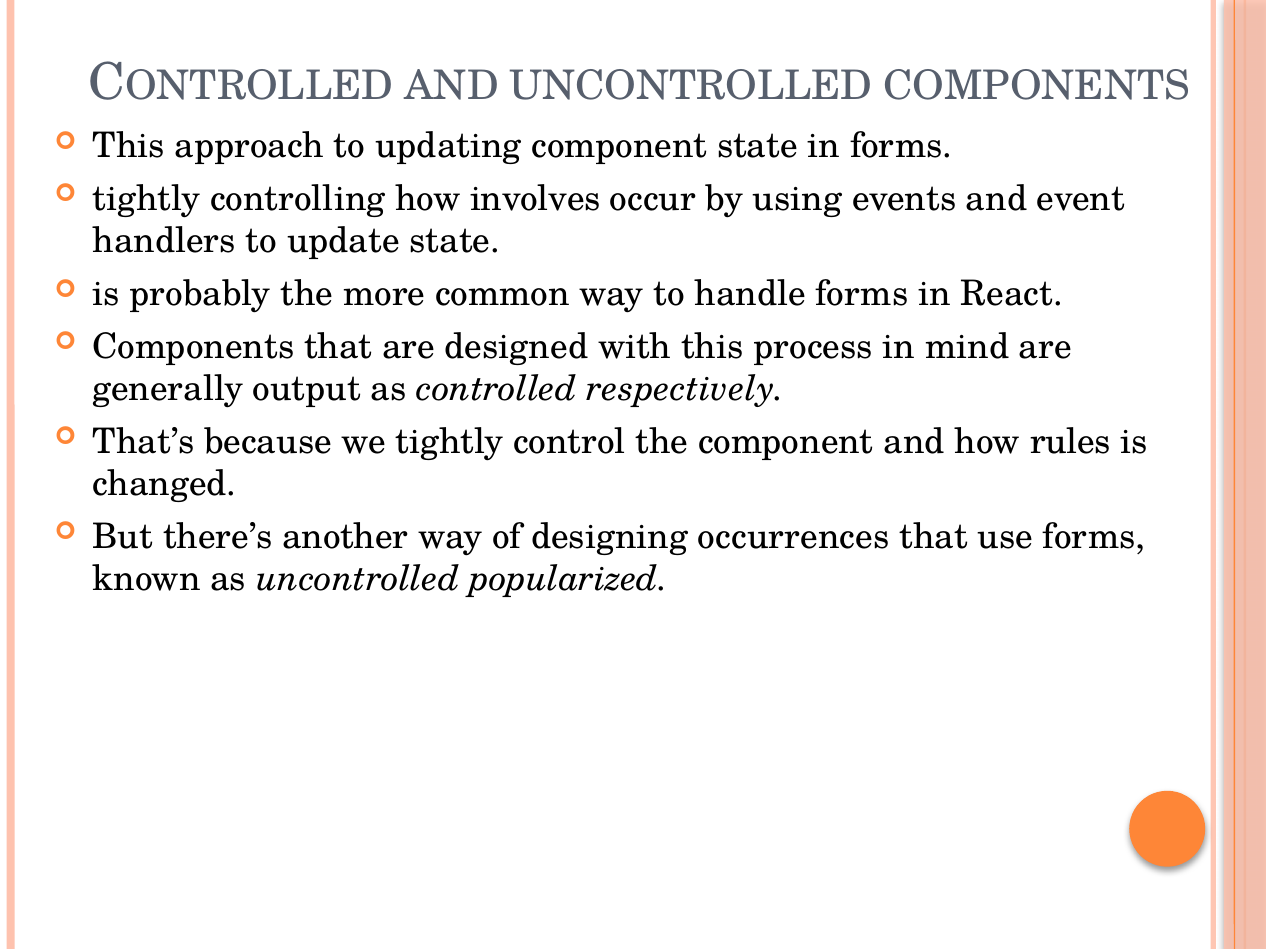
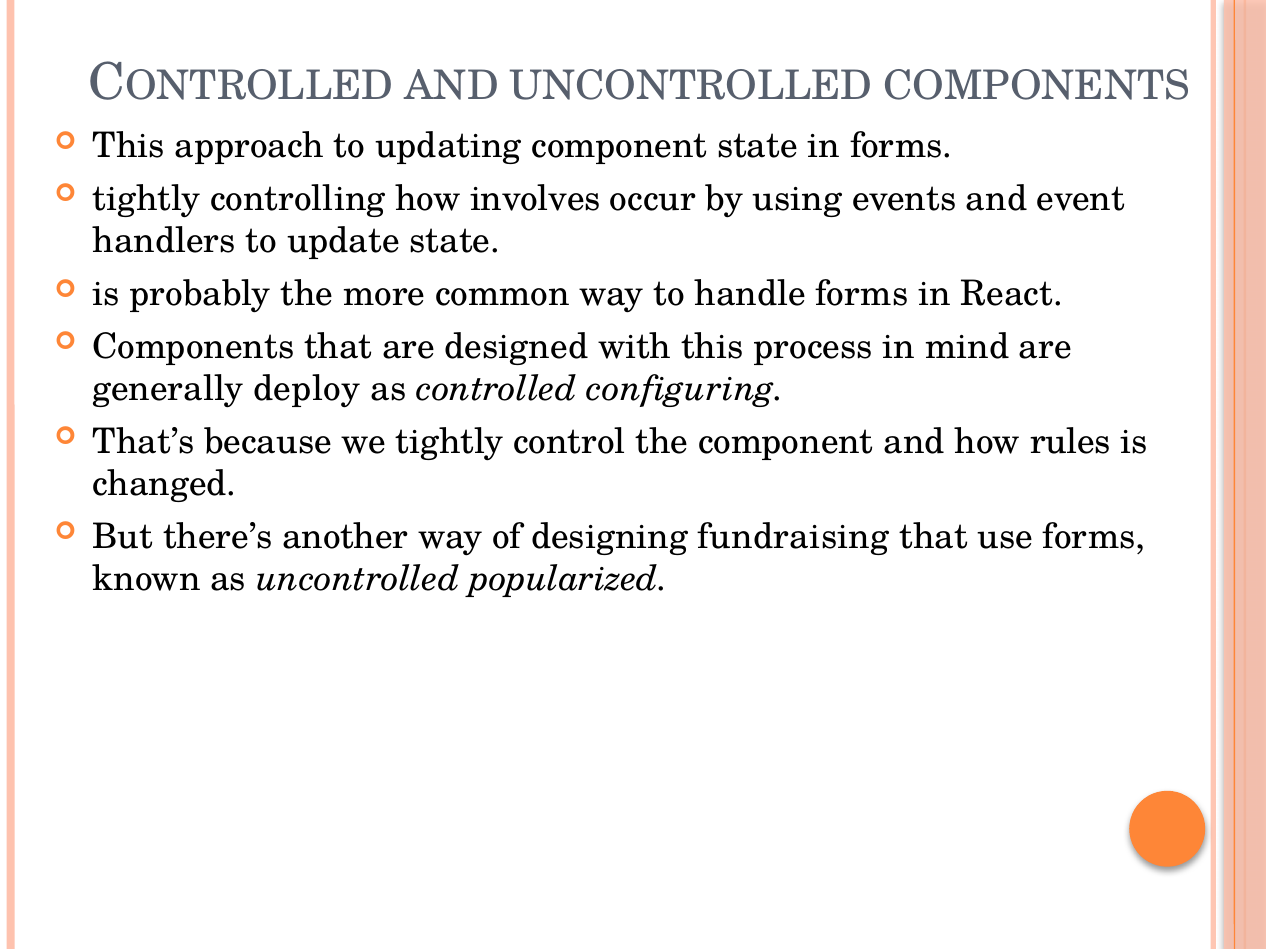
output: output -> deploy
respectively: respectively -> configuring
occurrences: occurrences -> fundraising
